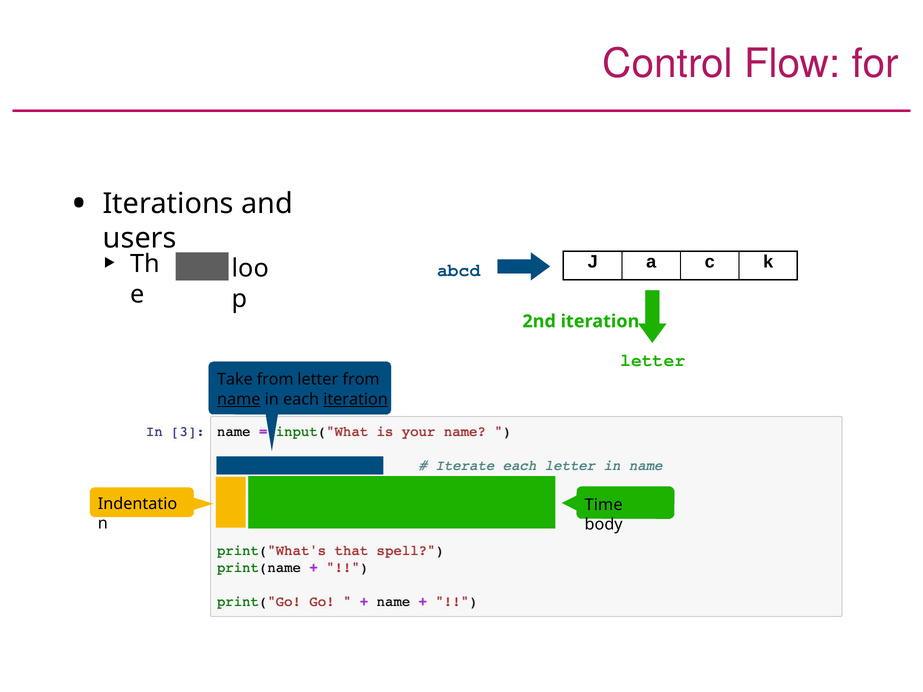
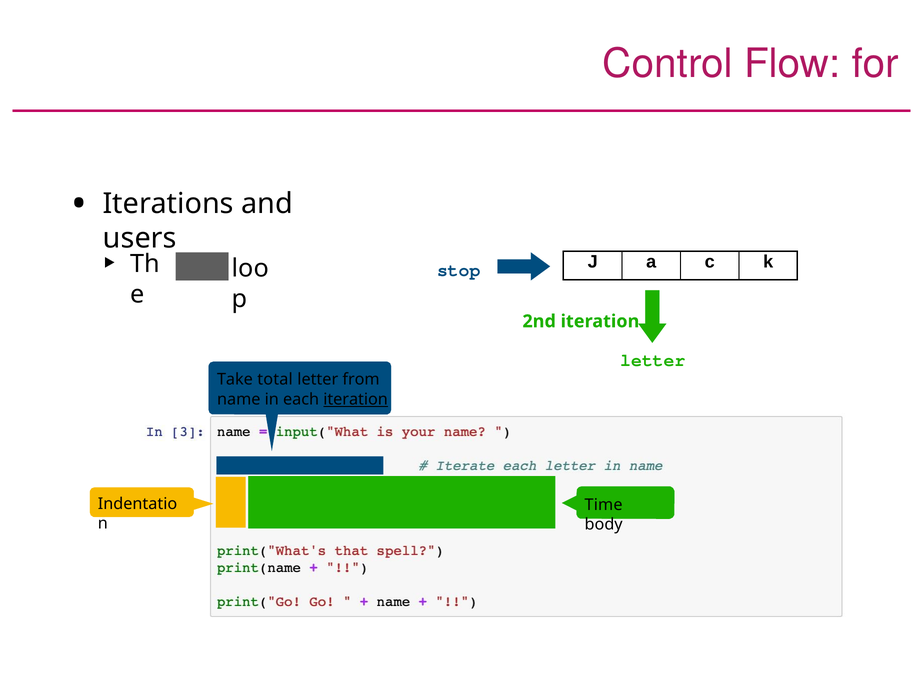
abcd: abcd -> stop
Take from: from -> total
name underline: present -> none
